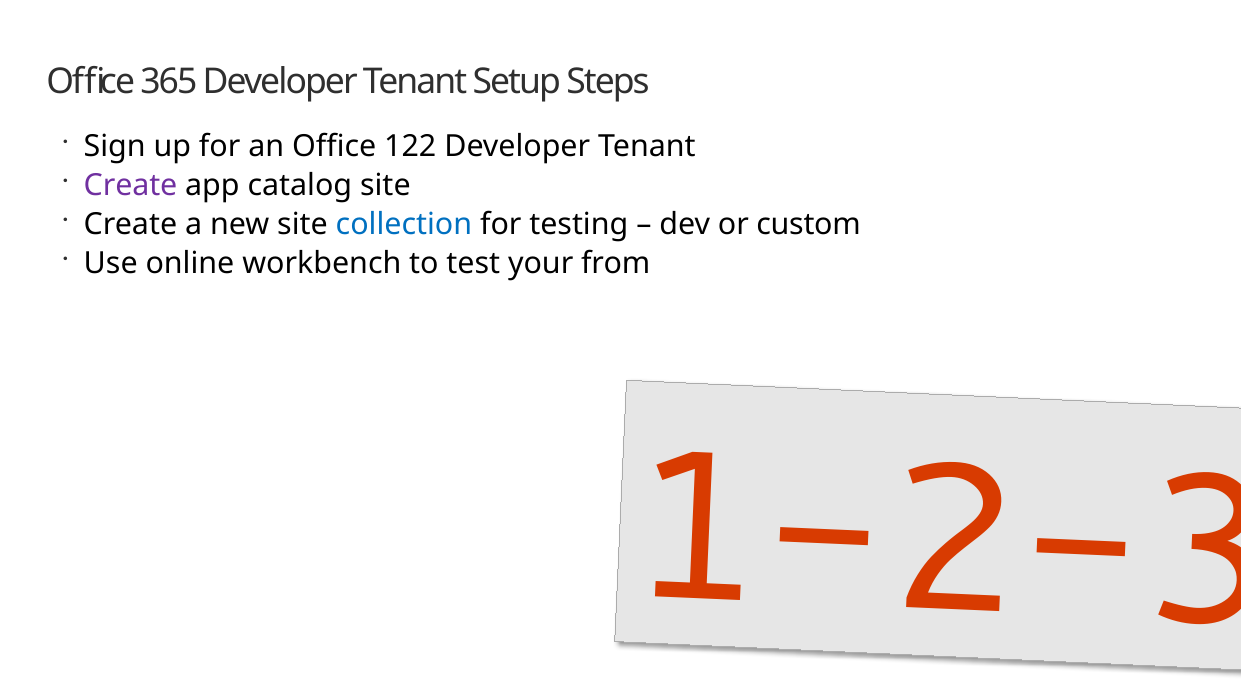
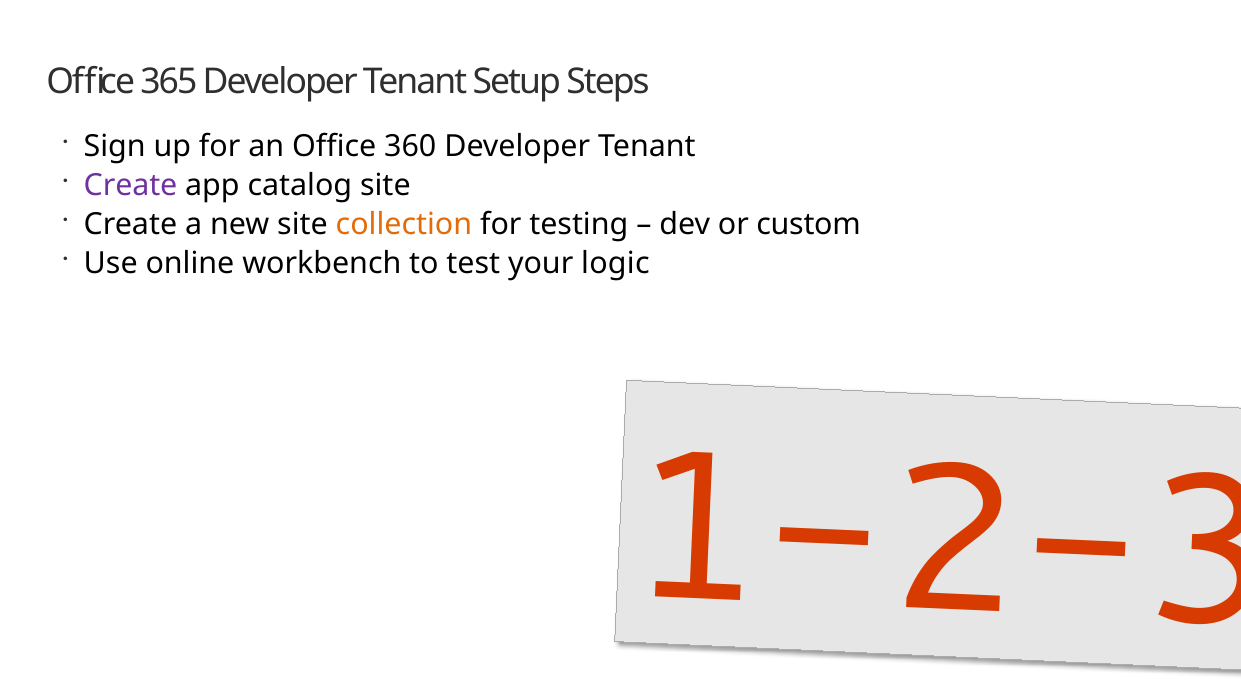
122: 122 -> 360
collection colour: blue -> orange
from: from -> logic
